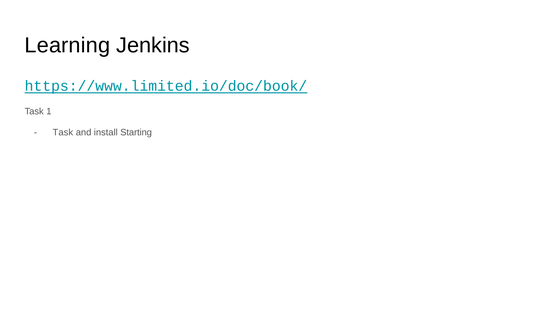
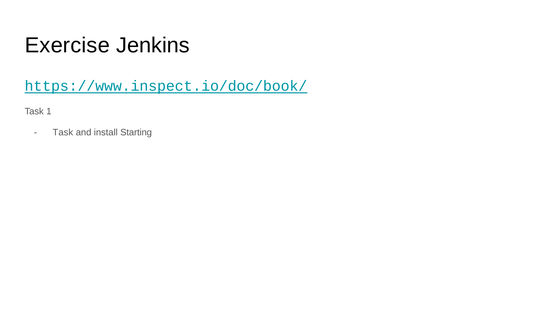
Learning: Learning -> Exercise
https://www.limited.io/doc/book/: https://www.limited.io/doc/book/ -> https://www.inspect.io/doc/book/
